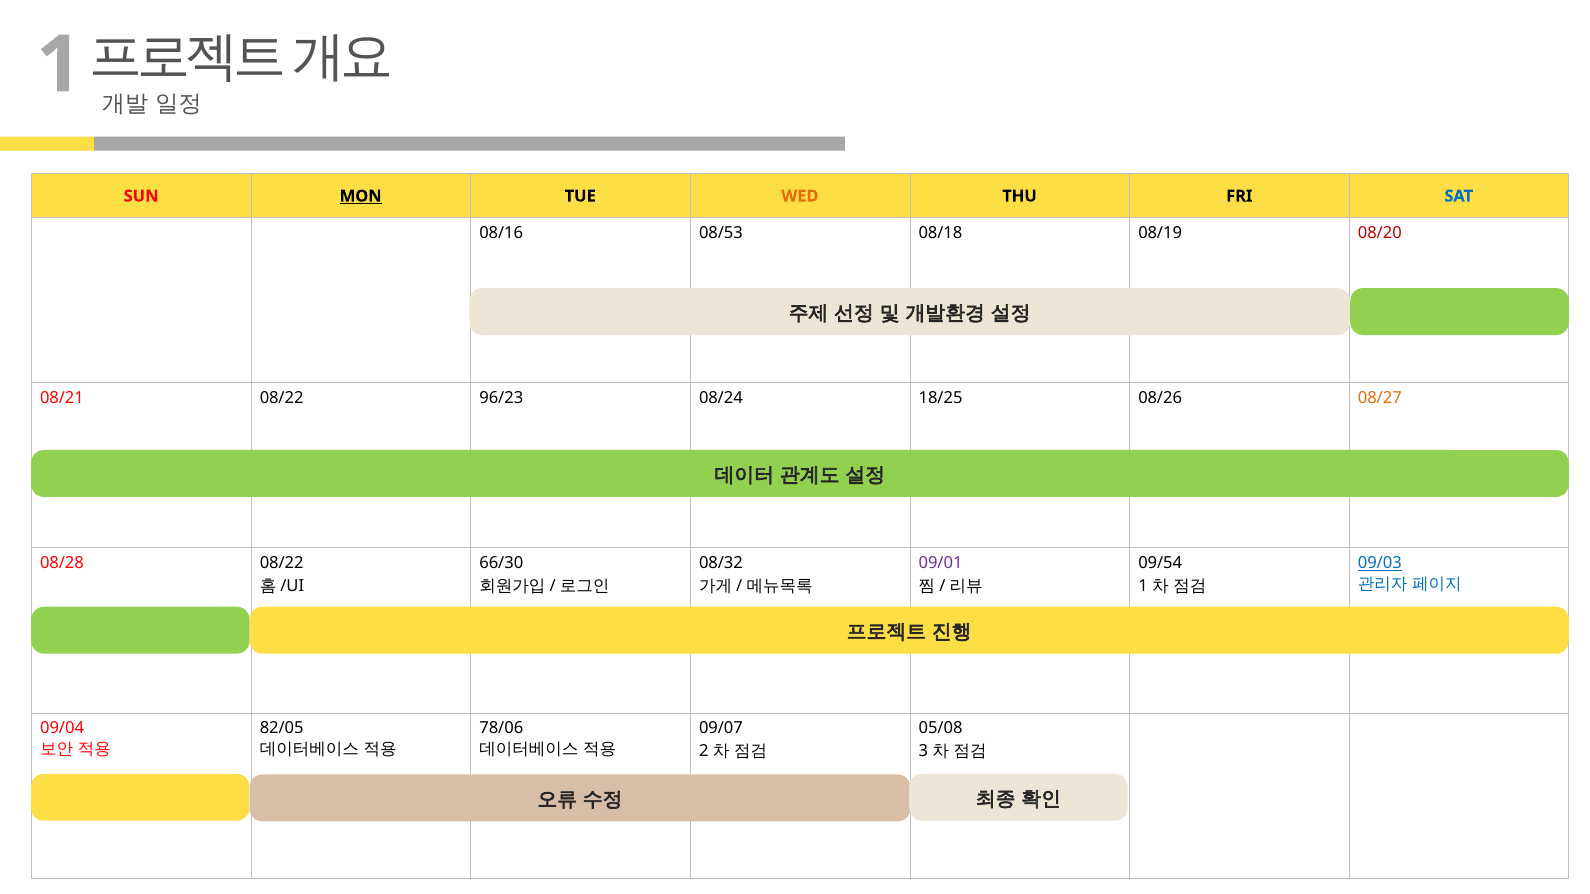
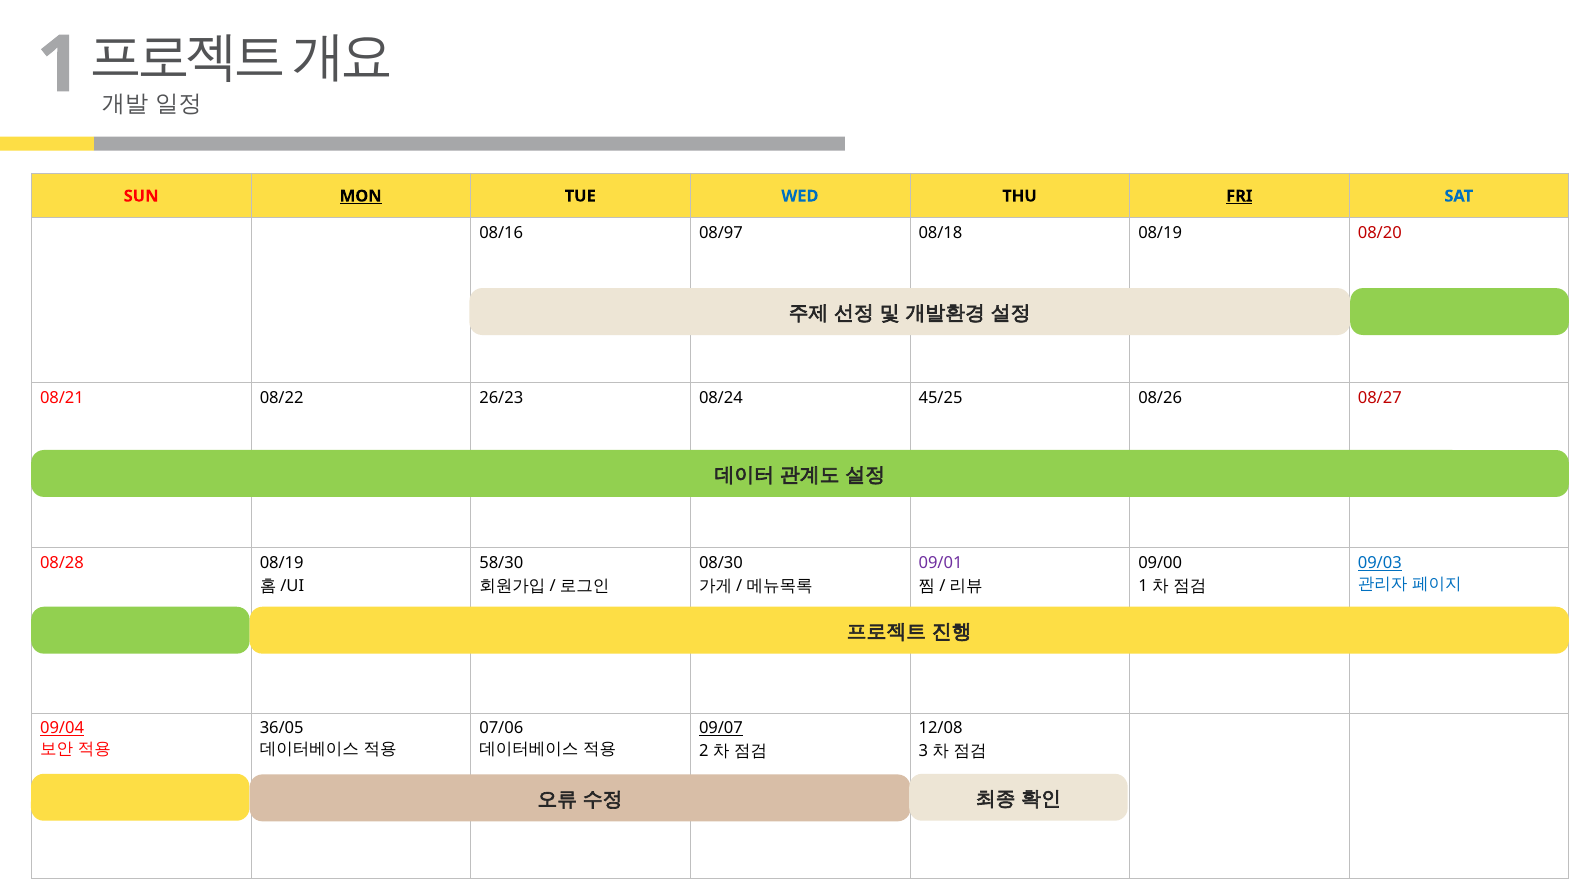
WED colour: orange -> blue
FRI underline: none -> present
08/53: 08/53 -> 08/97
96/23: 96/23 -> 26/23
18/25: 18/25 -> 45/25
08/27 colour: orange -> red
08/28 08/22: 08/22 -> 08/19
66/30: 66/30 -> 58/30
08/32: 08/32 -> 08/30
09/54: 09/54 -> 09/00
09/04 underline: none -> present
82/05: 82/05 -> 36/05
78/06: 78/06 -> 07/06
09/07 underline: none -> present
05/08: 05/08 -> 12/08
